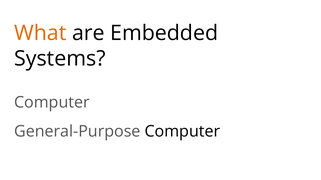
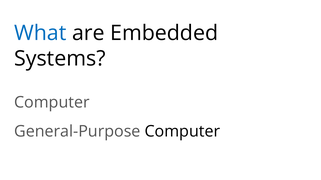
What colour: orange -> blue
